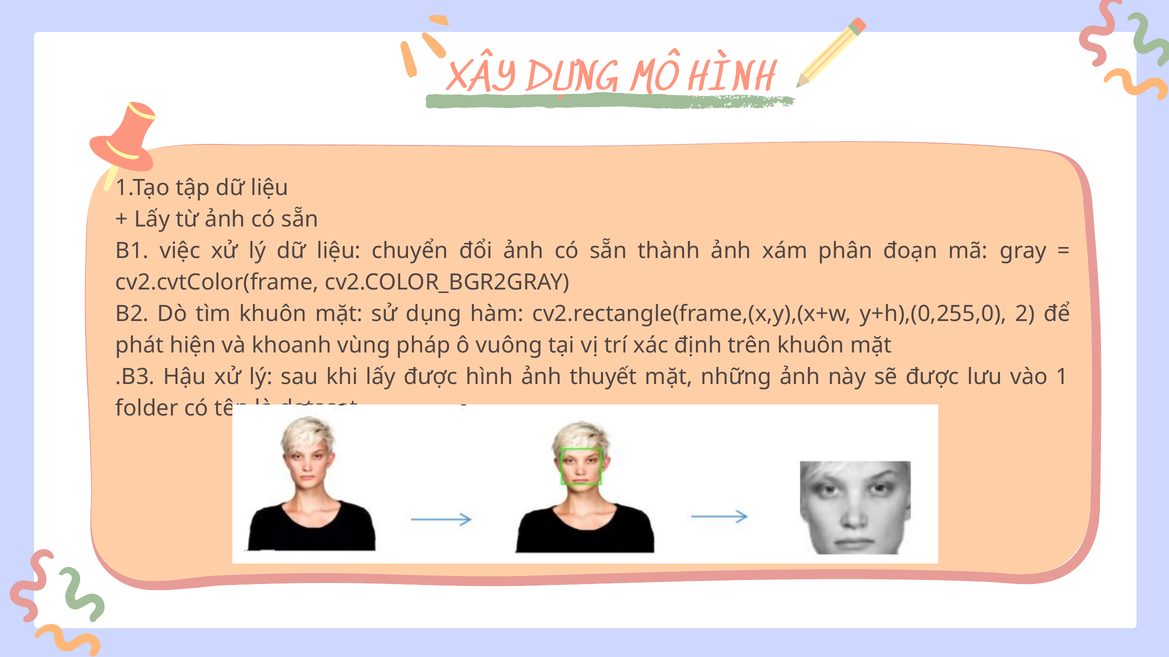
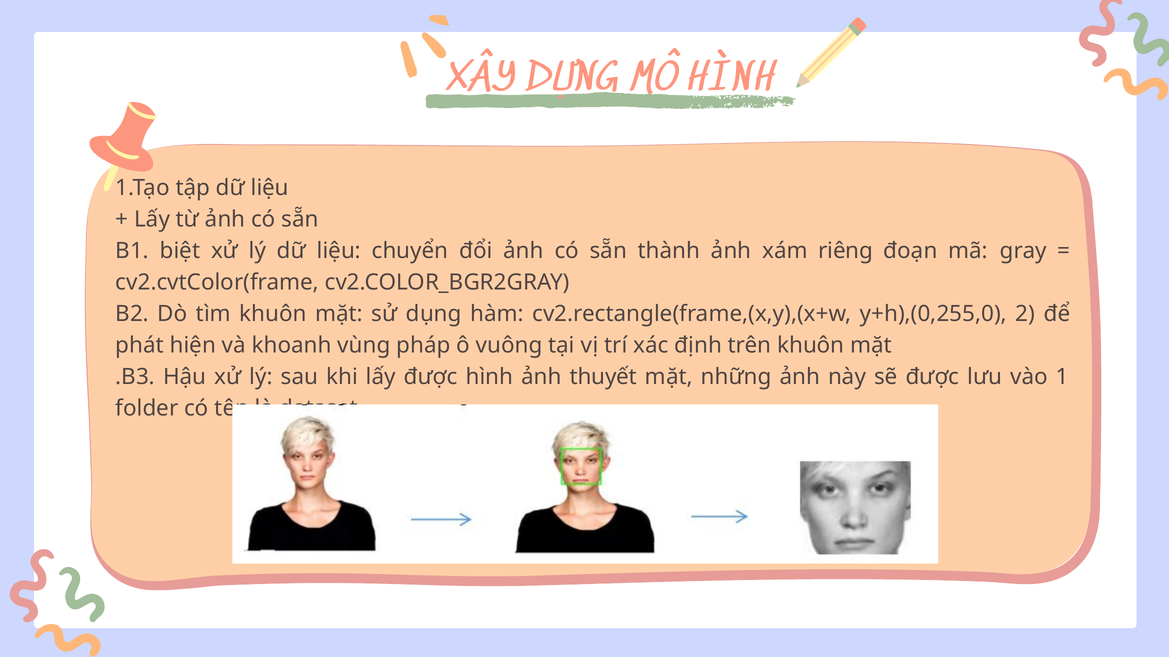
việc: việc -> biệt
phân: phân -> riêng
